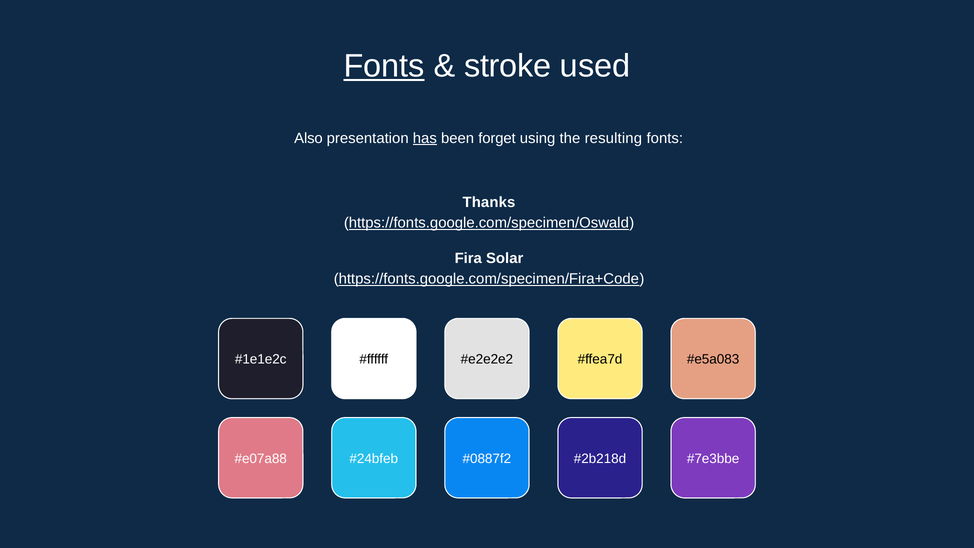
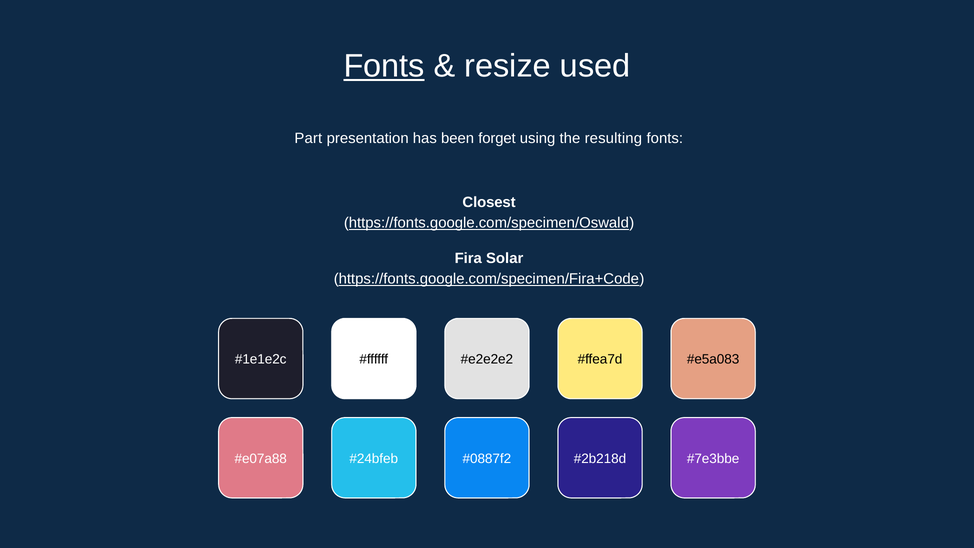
stroke: stroke -> resize
Also: Also -> Part
has underline: present -> none
Thanks: Thanks -> Closest
